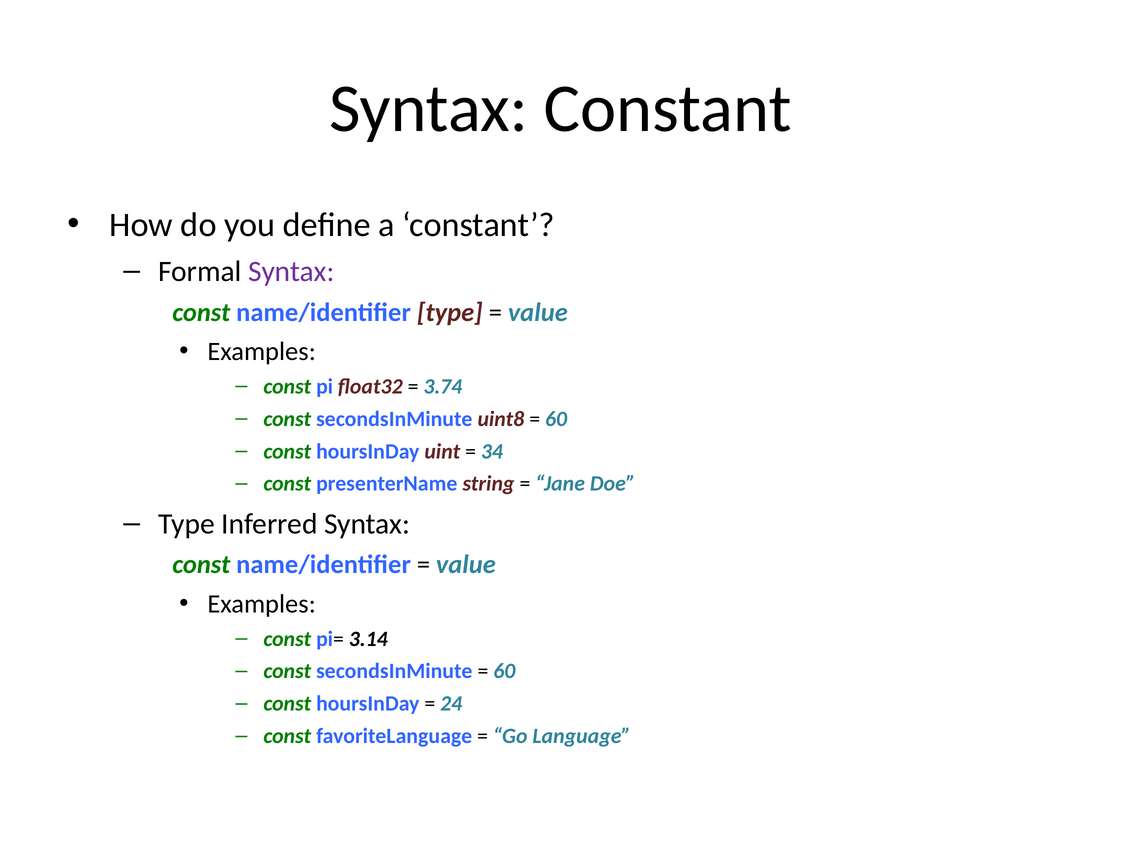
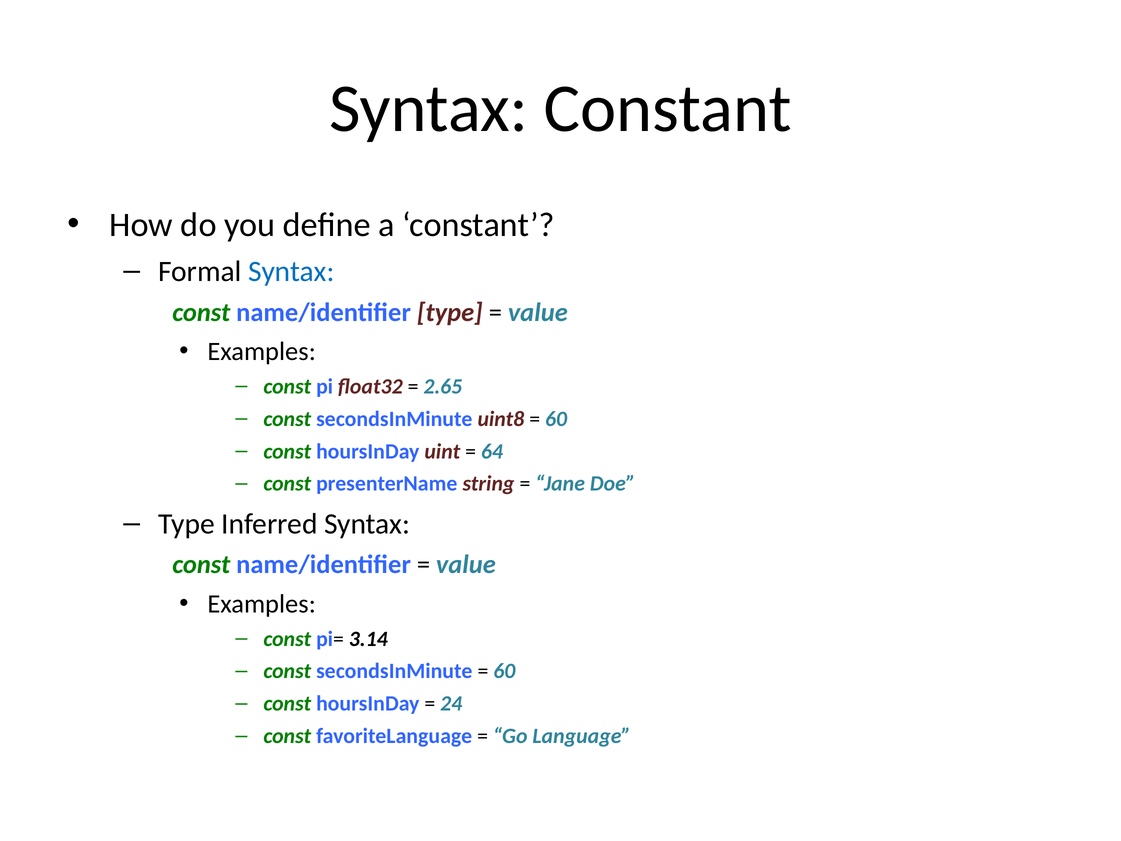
Syntax at (291, 271) colour: purple -> blue
3.74: 3.74 -> 2.65
34: 34 -> 64
